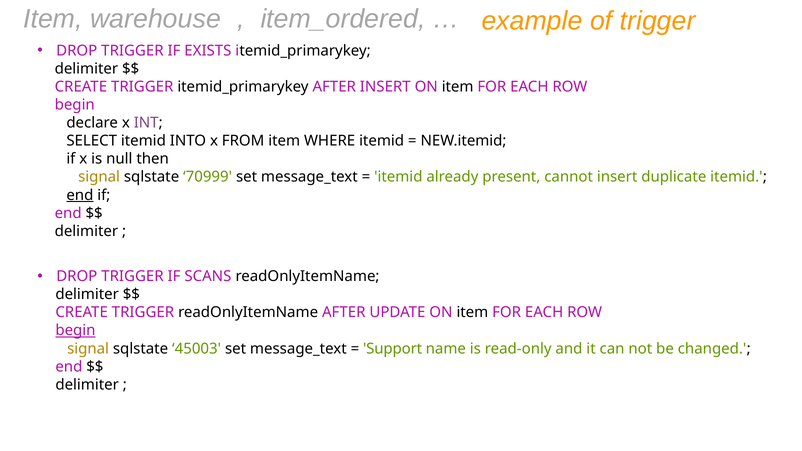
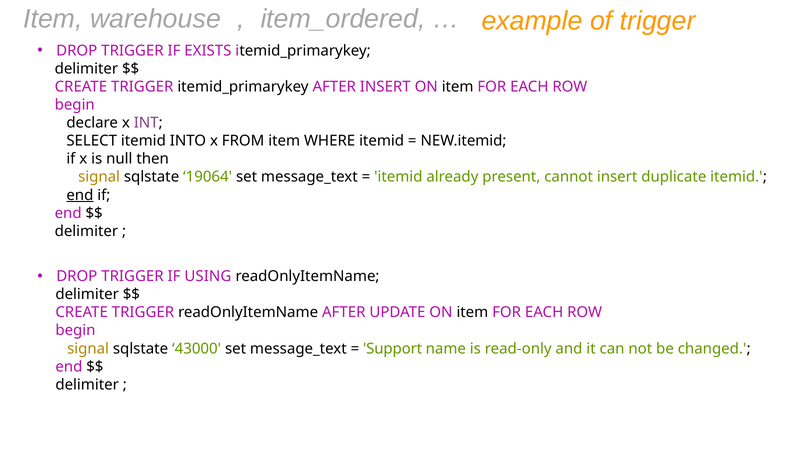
70999: 70999 -> 19064
SCANS: SCANS -> USING
begin at (75, 331) underline: present -> none
45003: 45003 -> 43000
